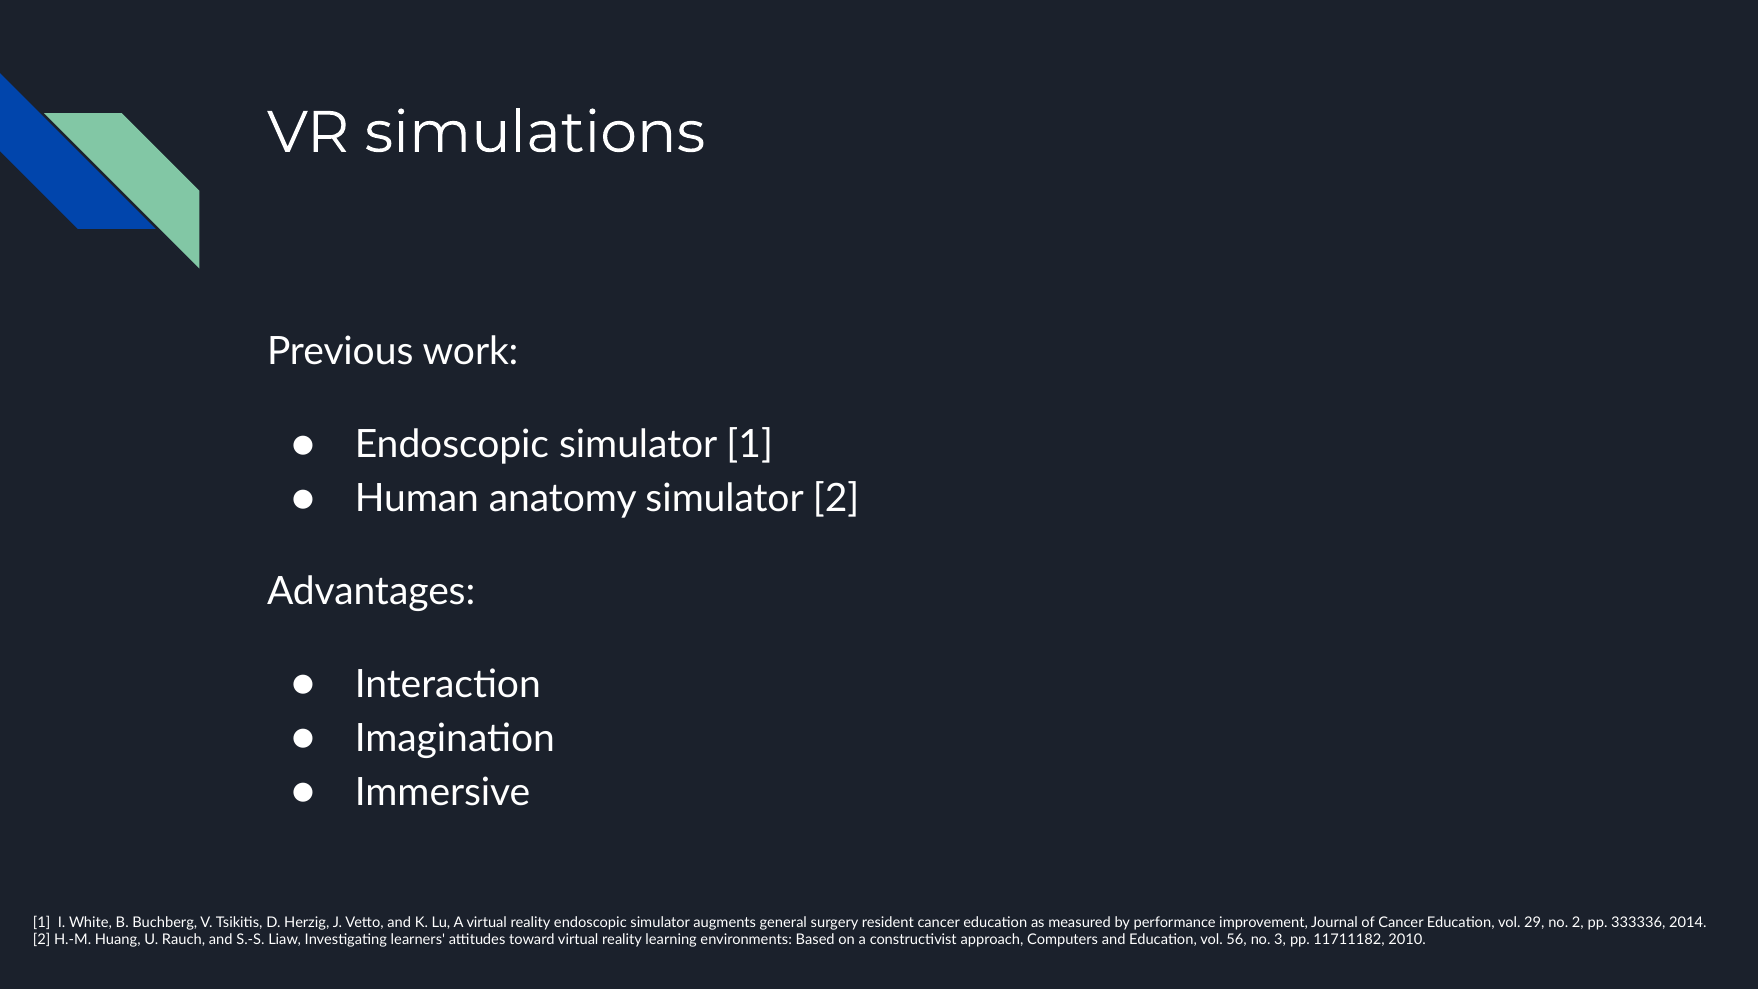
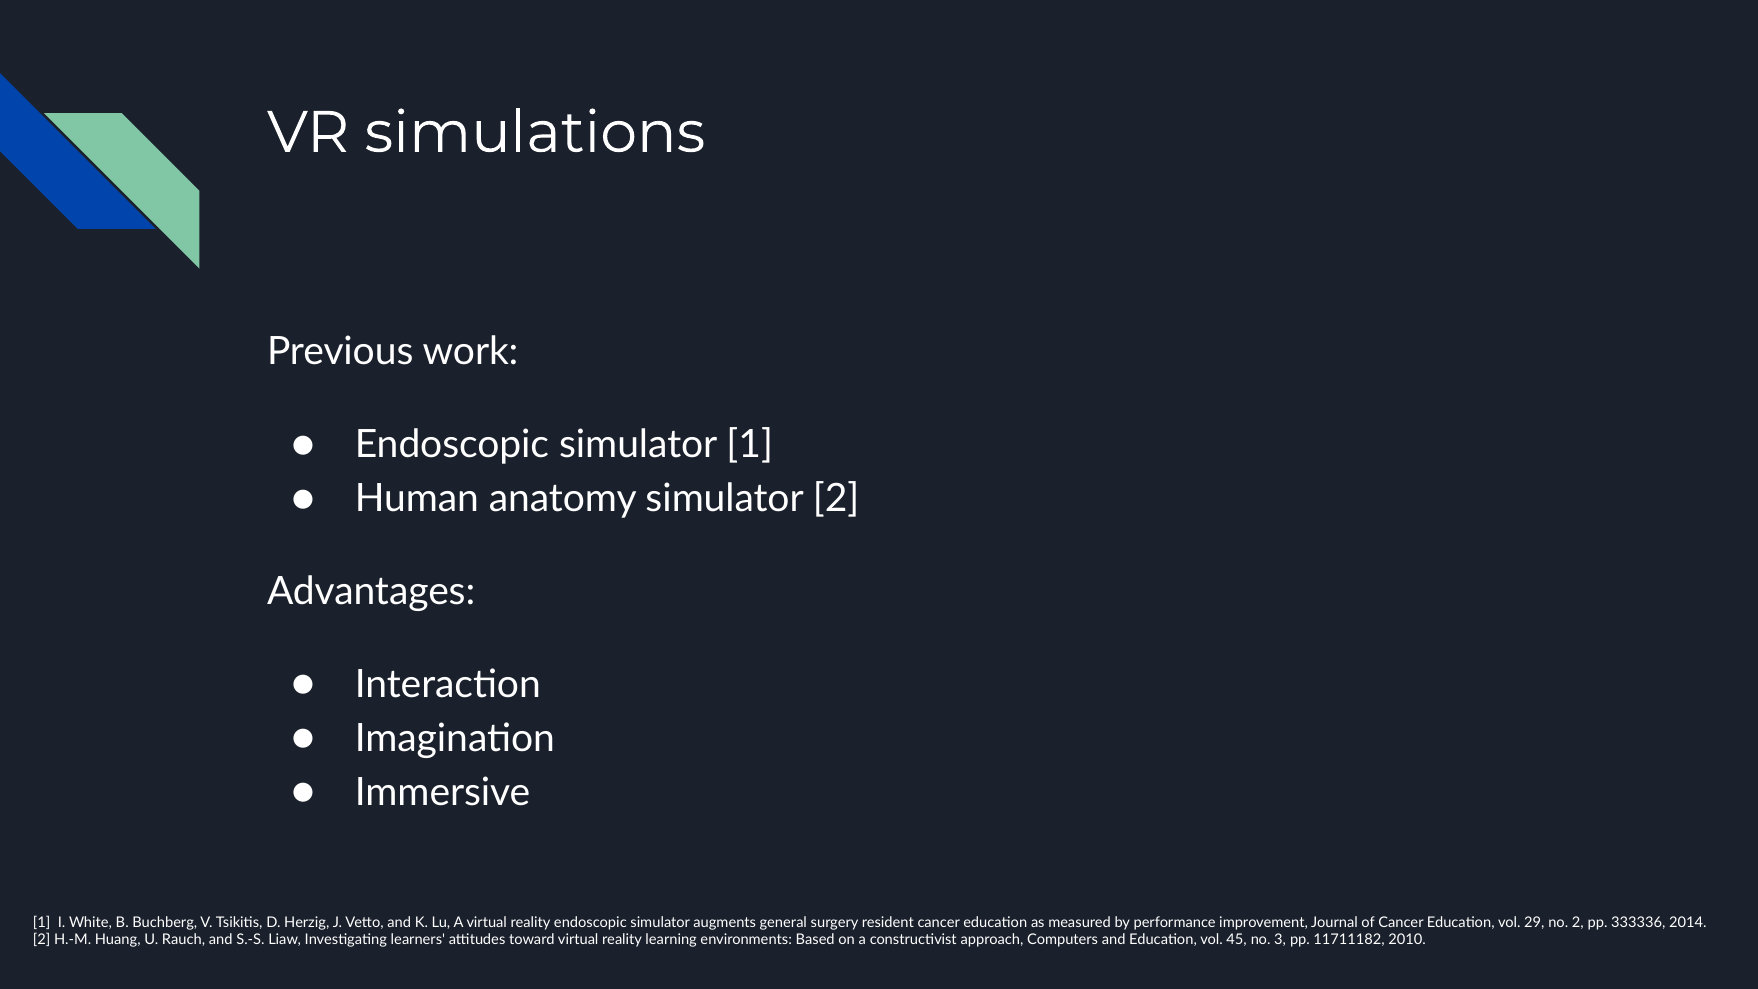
56: 56 -> 45
